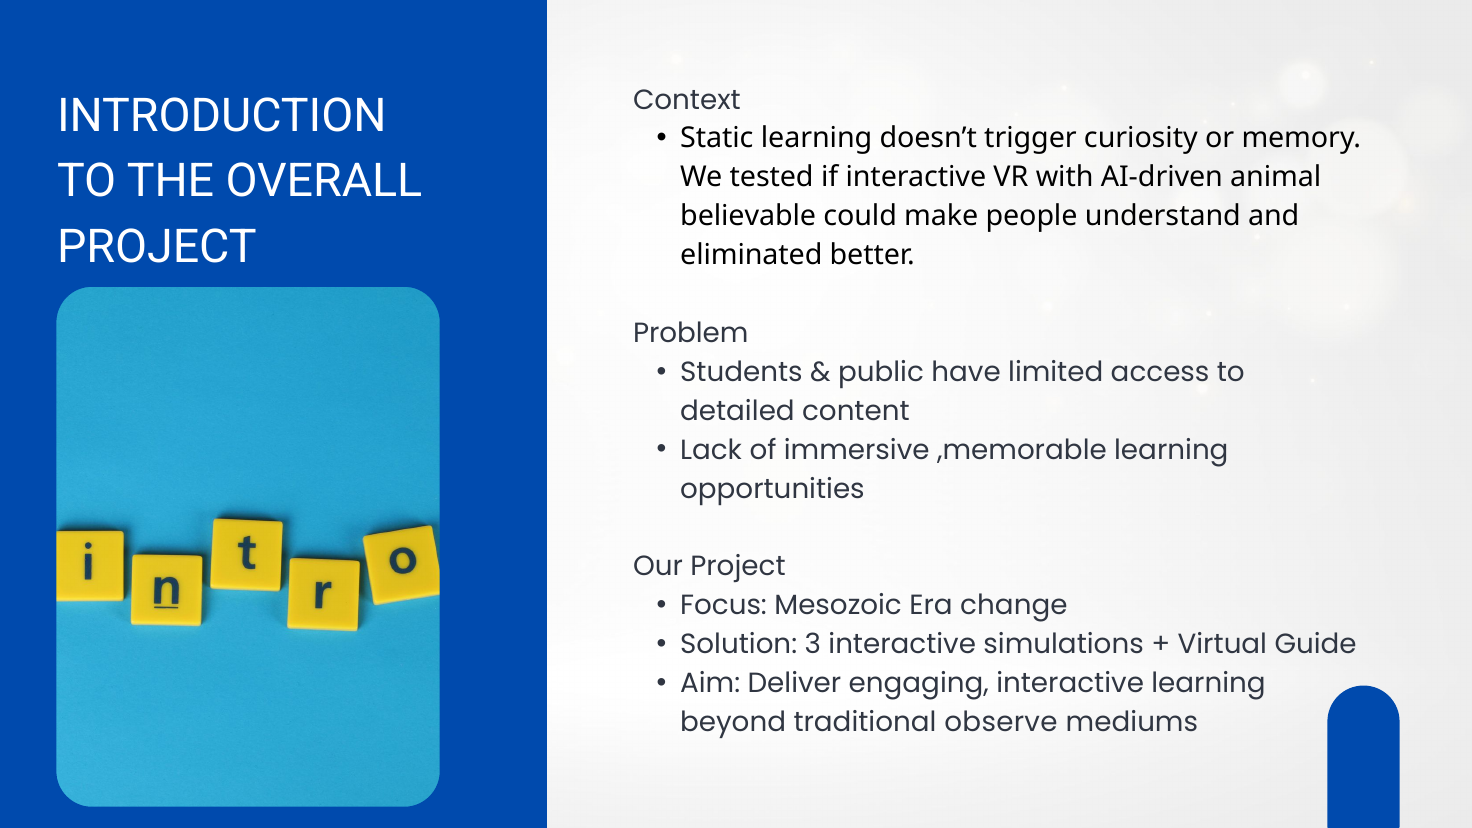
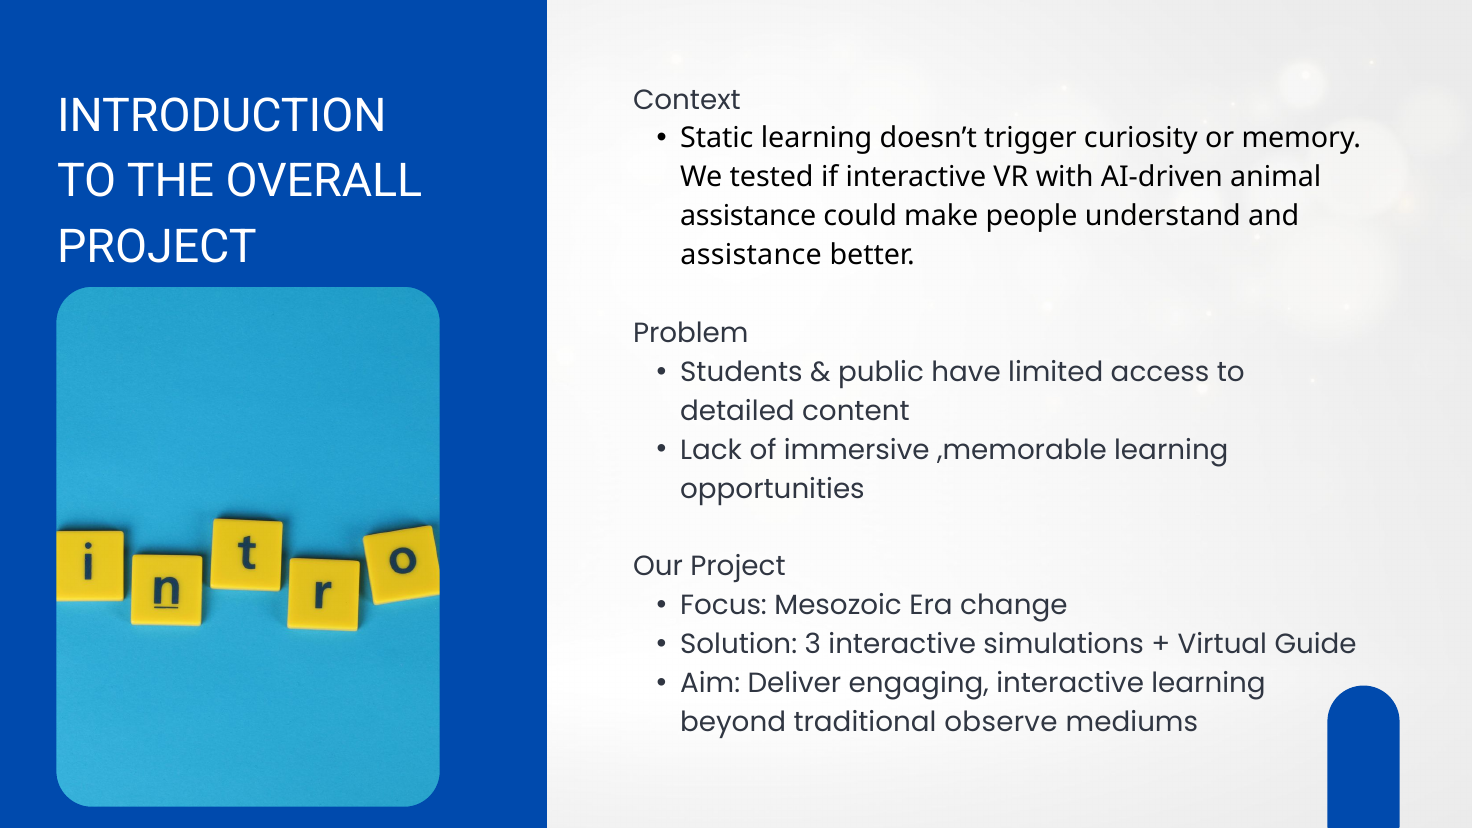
believable at (748, 216): believable -> assistance
eliminated at (751, 255): eliminated -> assistance
